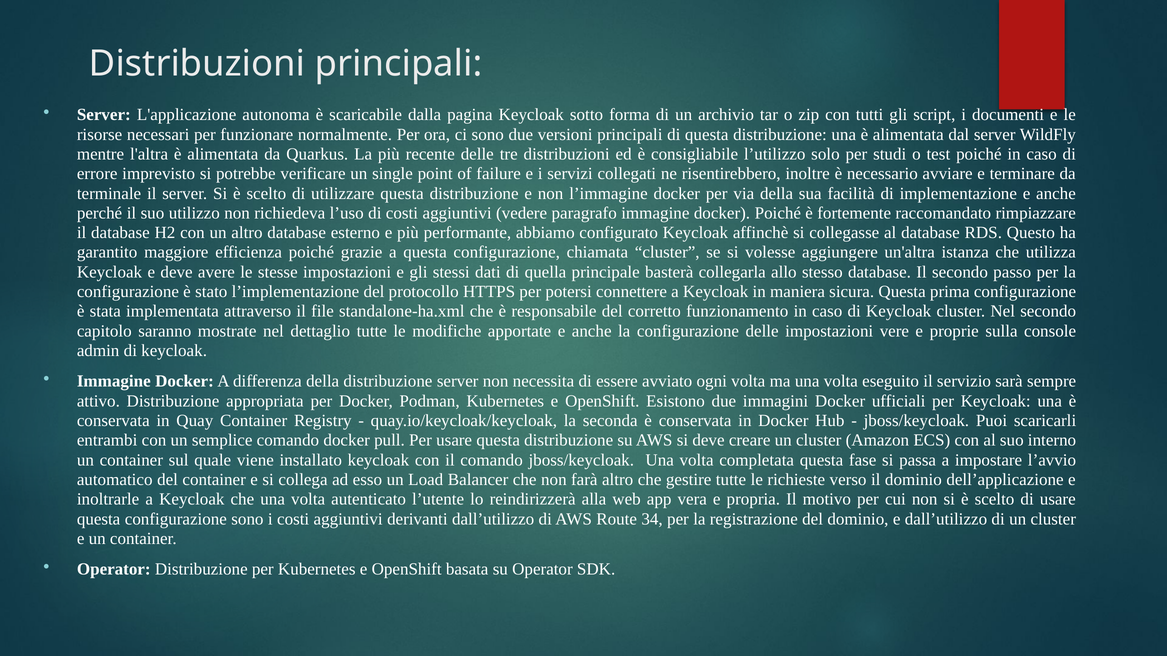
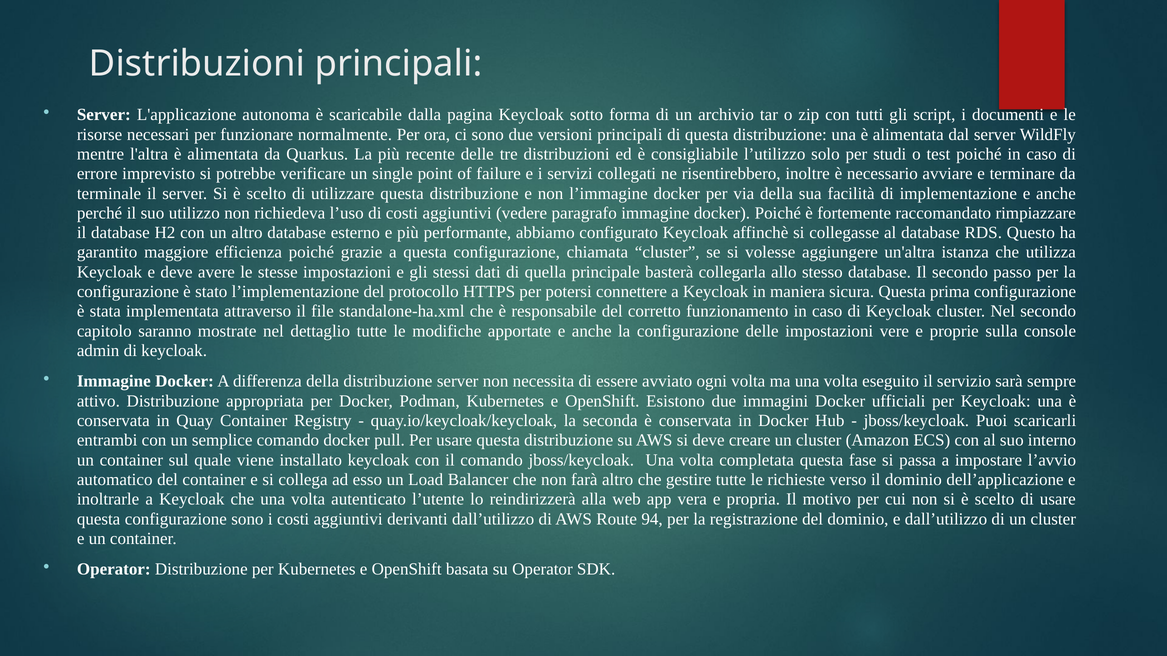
34: 34 -> 94
